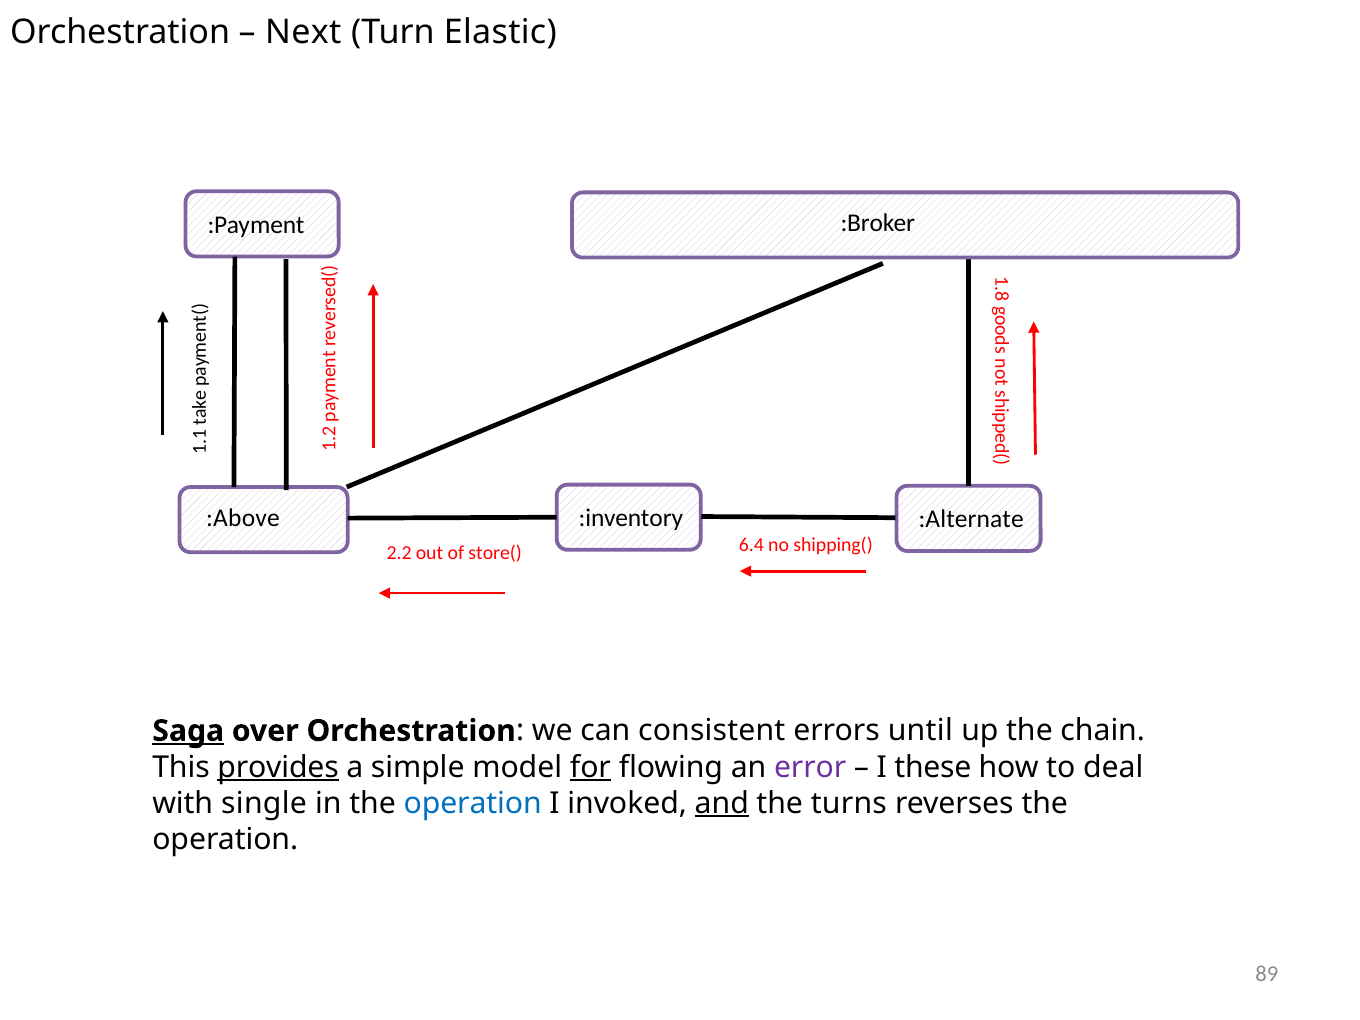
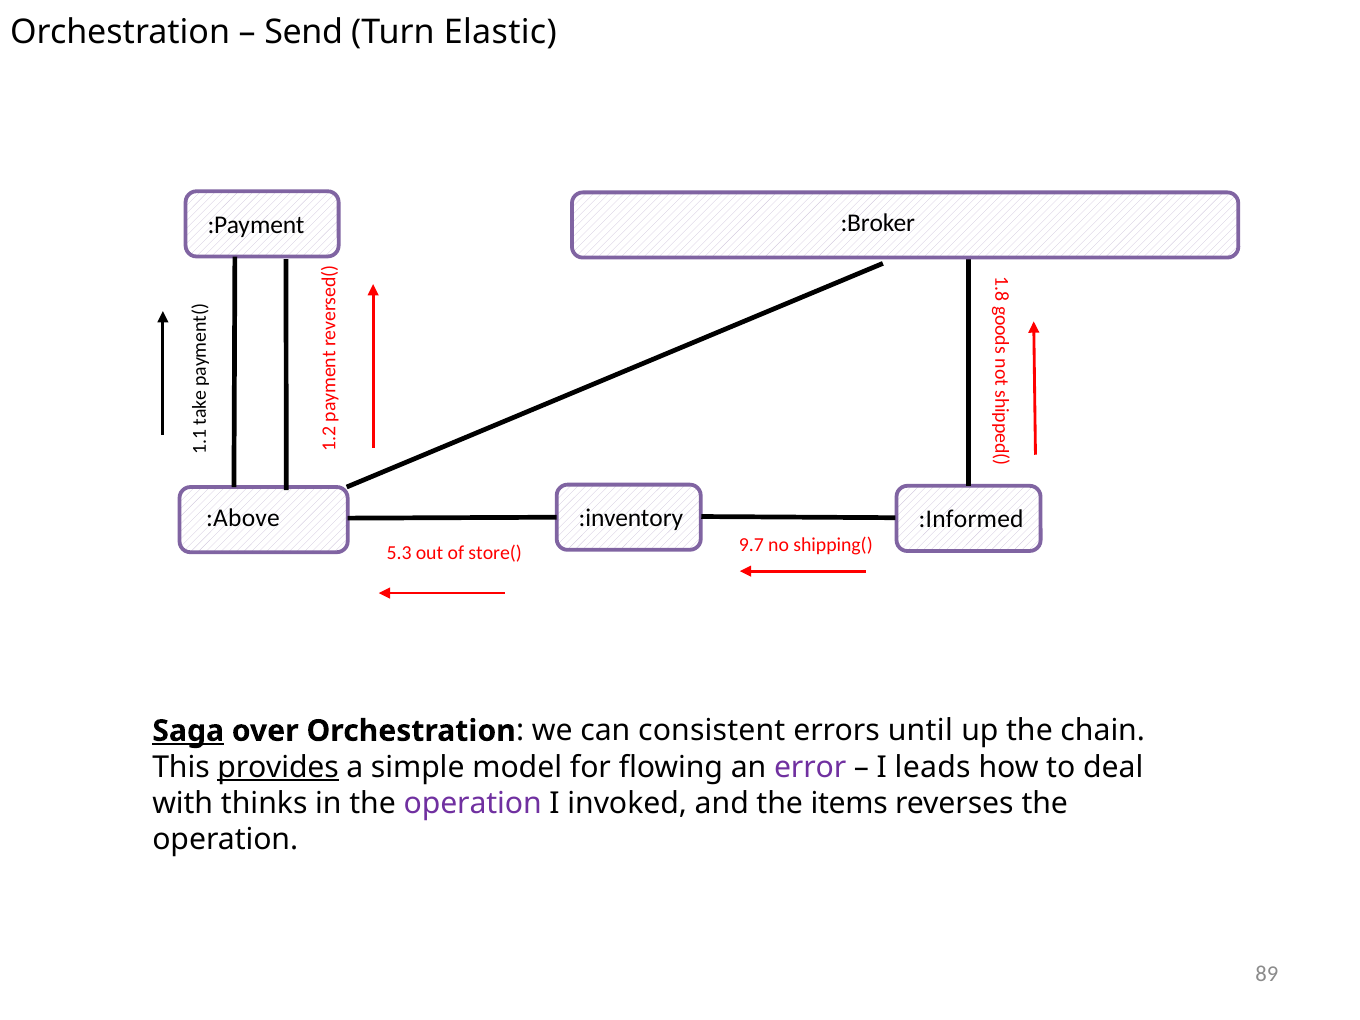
Next: Next -> Send
:Alternate: :Alternate -> :Informed
6.4: 6.4 -> 9.7
2.2: 2.2 -> 5.3
for underline: present -> none
these: these -> leads
single: single -> thinks
operation at (473, 803) colour: blue -> purple
and underline: present -> none
turns: turns -> items
